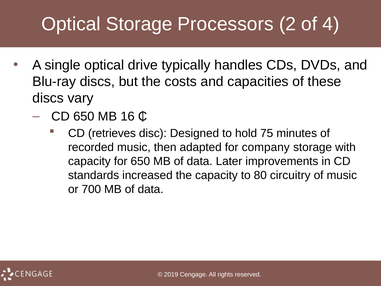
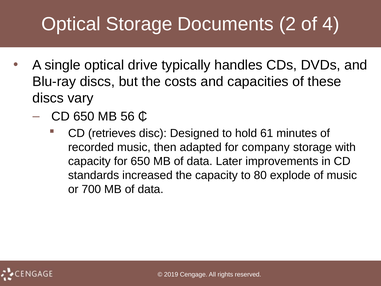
Processors: Processors -> Documents
16: 16 -> 56
75: 75 -> 61
circuitry: circuitry -> explode
